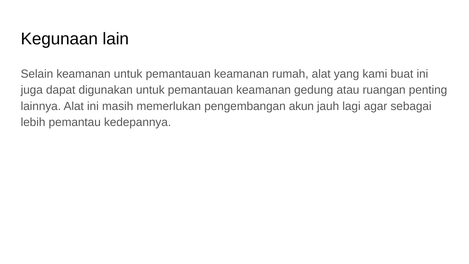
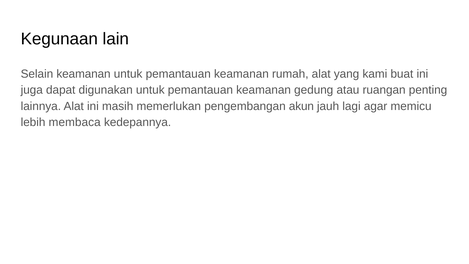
sebagai: sebagai -> memicu
pemantau: pemantau -> membaca
